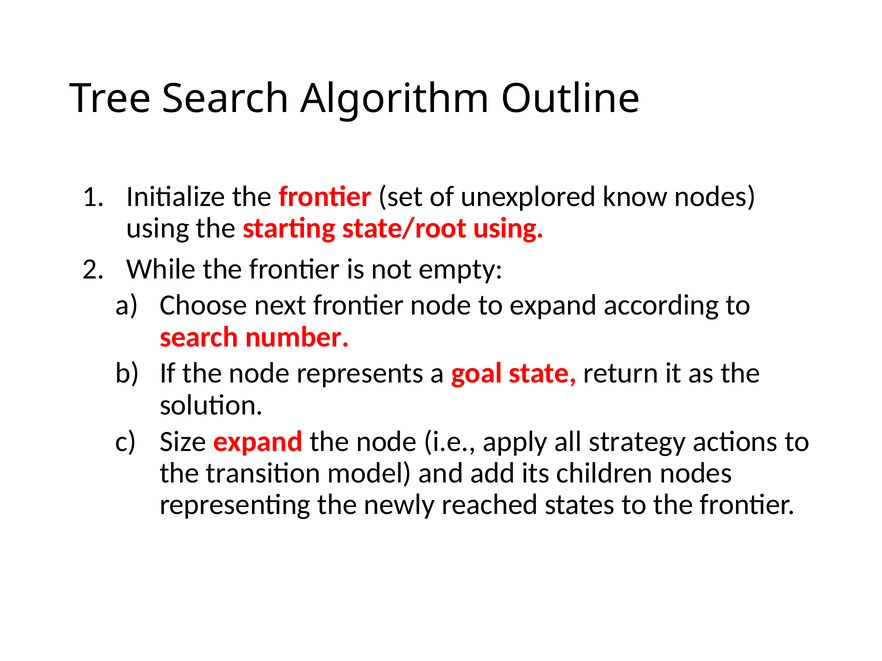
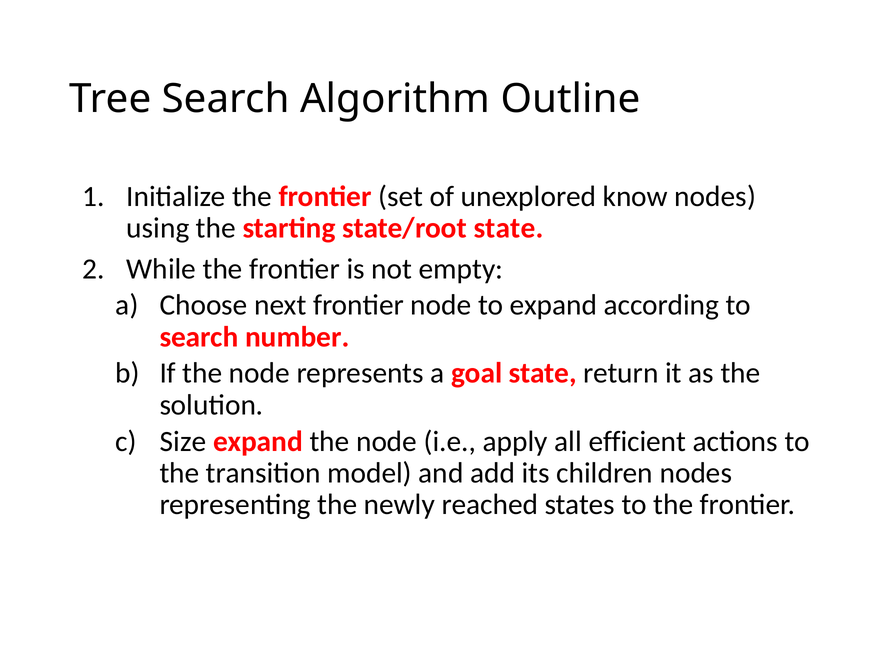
state/root using: using -> state
strategy: strategy -> efficient
